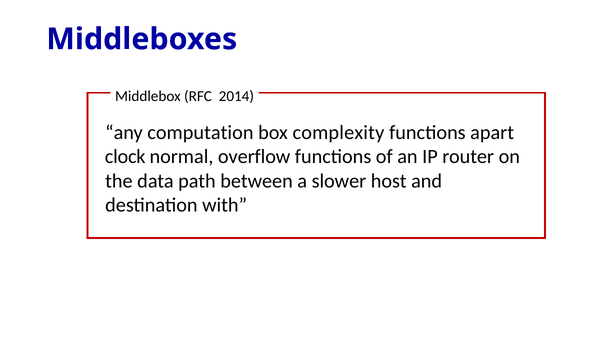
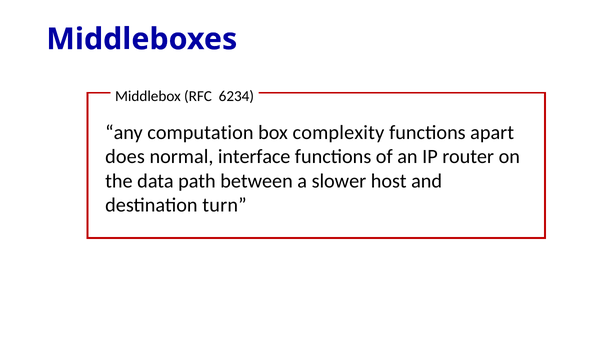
2014: 2014 -> 6234
clock: clock -> does
overflow: overflow -> interface
with: with -> turn
